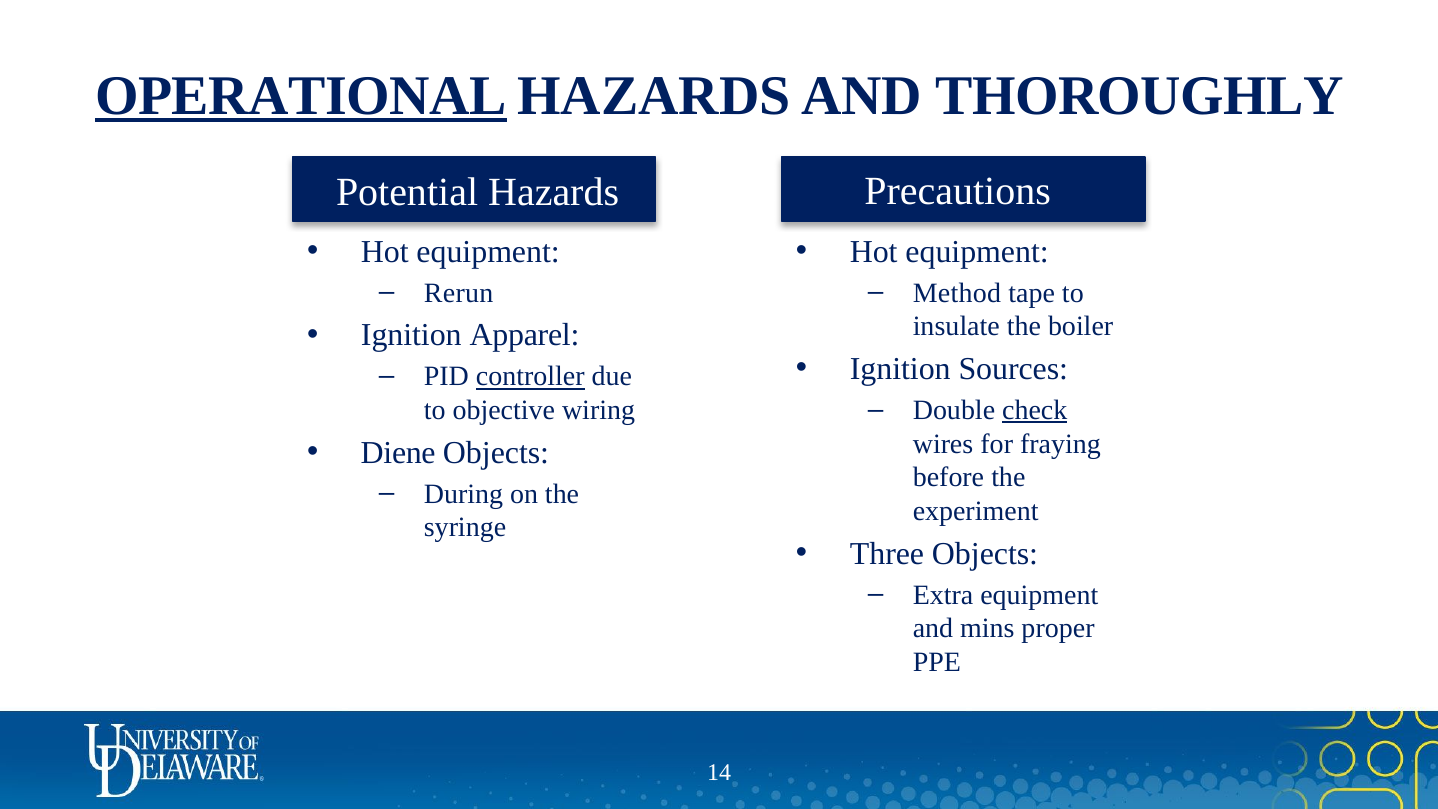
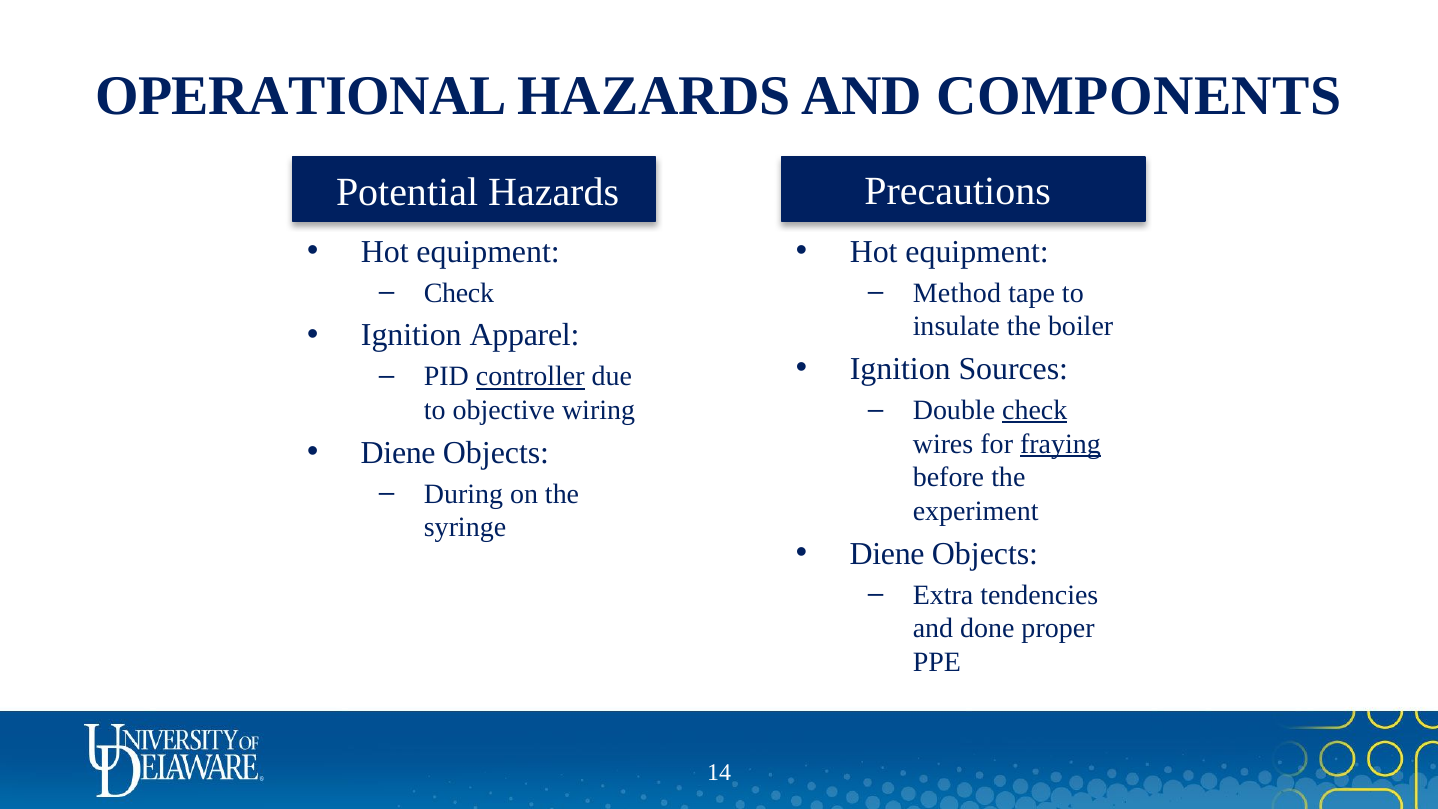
OPERATIONAL underline: present -> none
THOROUGHLY: THOROUGHLY -> COMPONENTS
Rerun at (459, 293): Rerun -> Check
fraying underline: none -> present
Three at (887, 554): Three -> Diene
Extra equipment: equipment -> tendencies
mins: mins -> done
